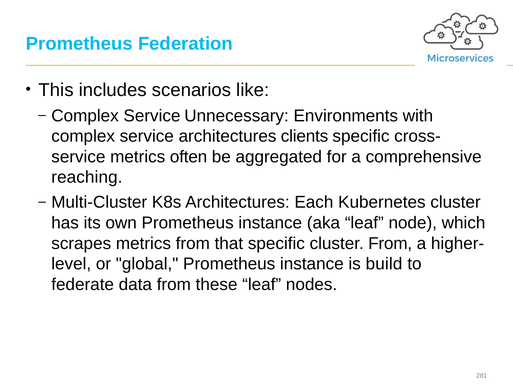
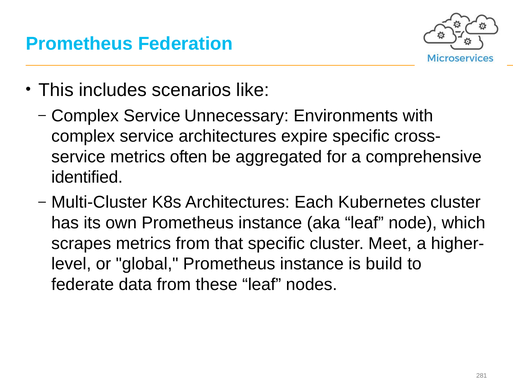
clients: clients -> expire
reaching: reaching -> identified
cluster From: From -> Meet
